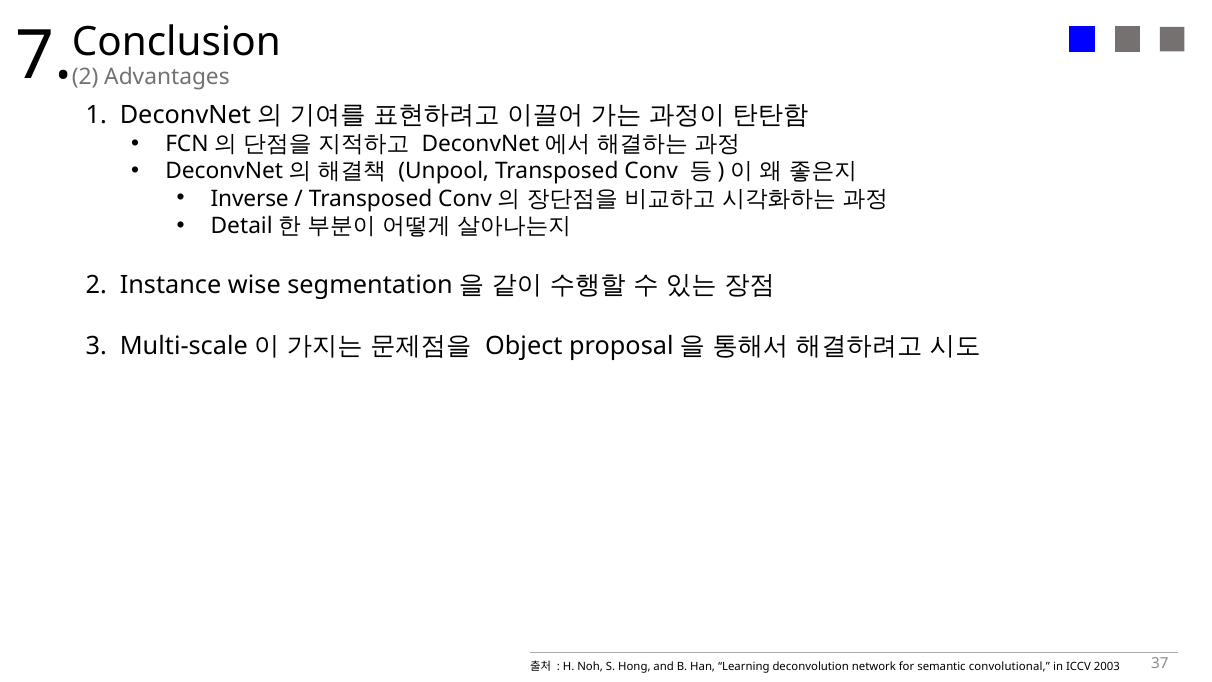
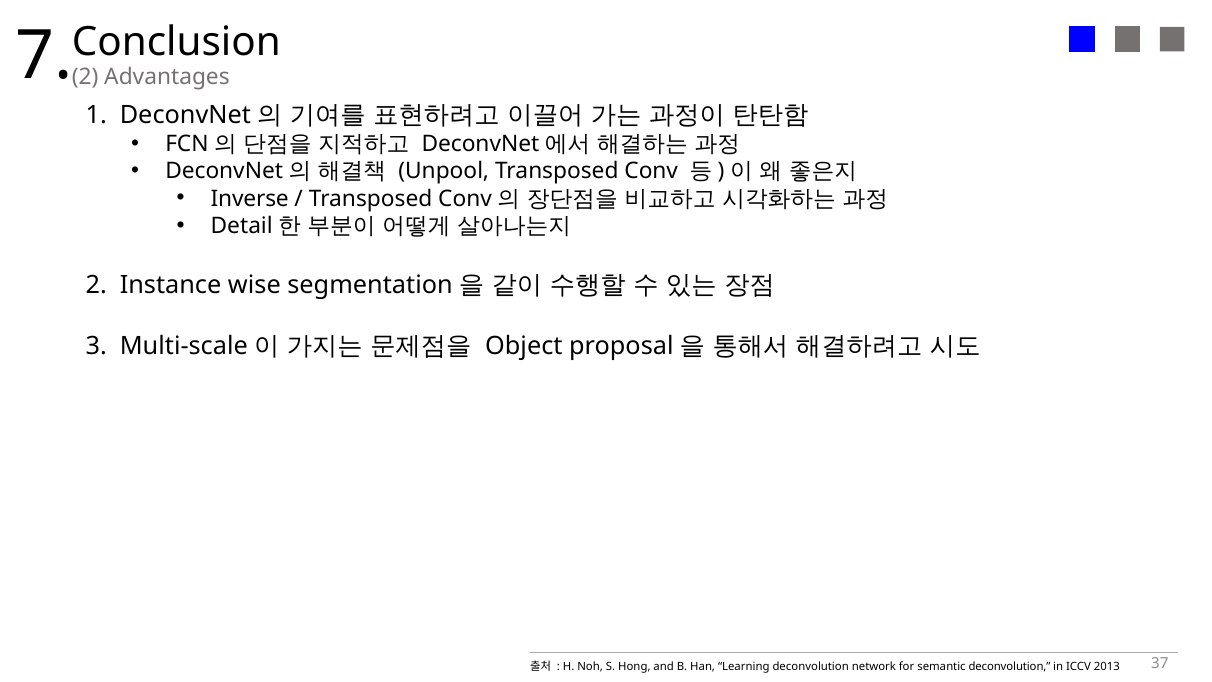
semantic convolutional: convolutional -> deconvolution
2003: 2003 -> 2013
